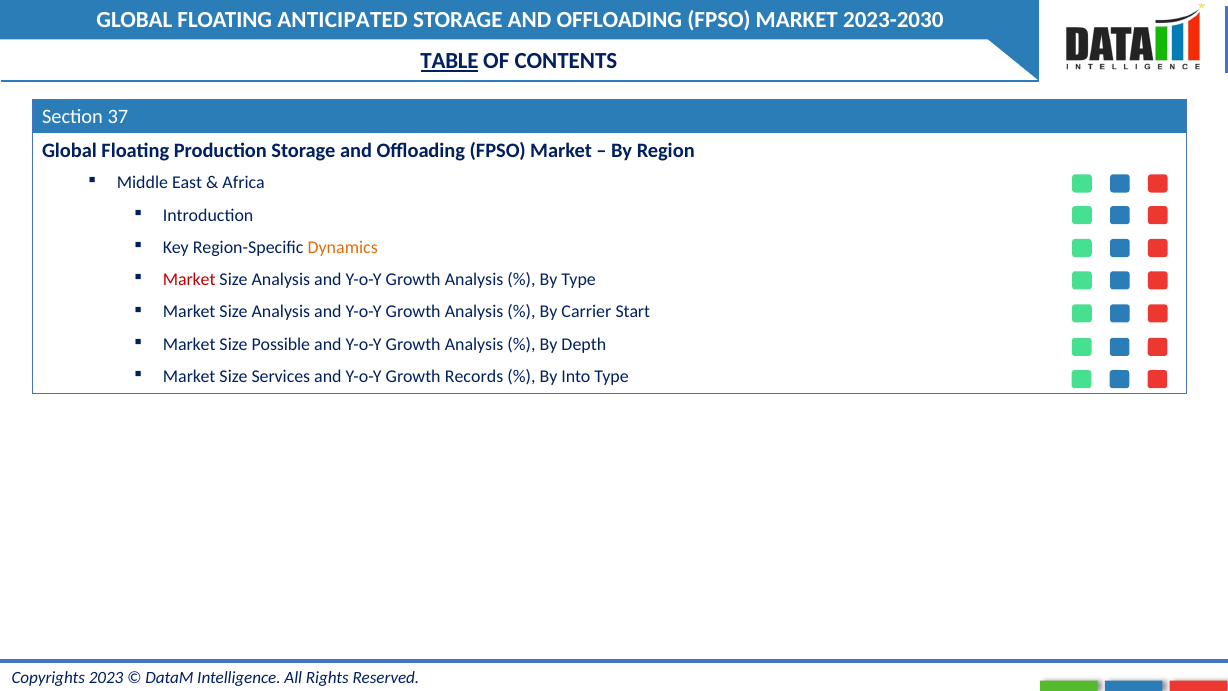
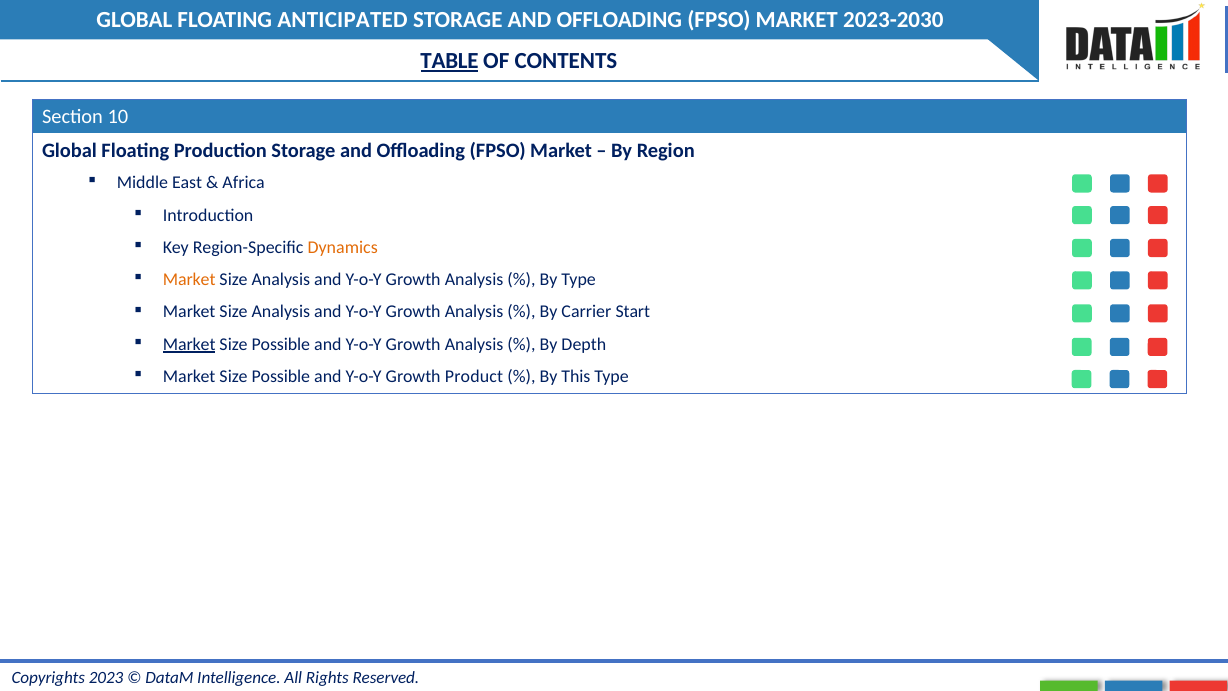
37: 37 -> 10
Market at (189, 280) colour: red -> orange
Market at (189, 344) underline: none -> present
Services at (281, 376): Services -> Possible
Records: Records -> Product
Into: Into -> This
